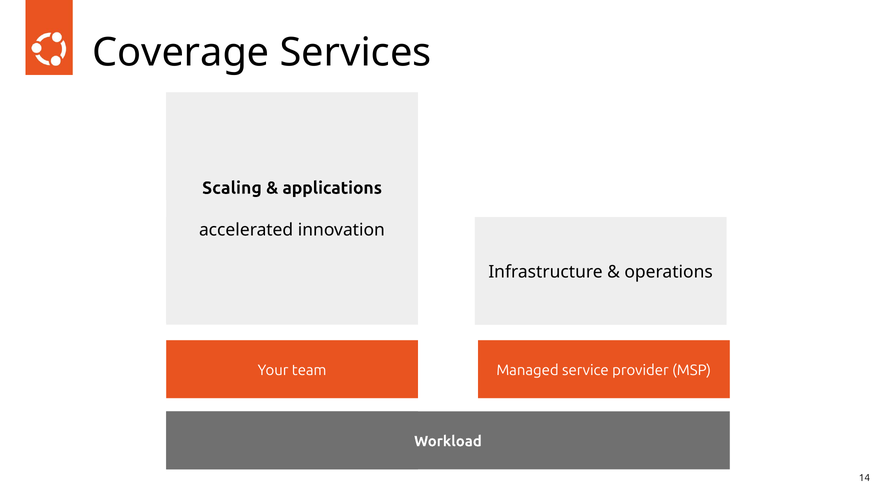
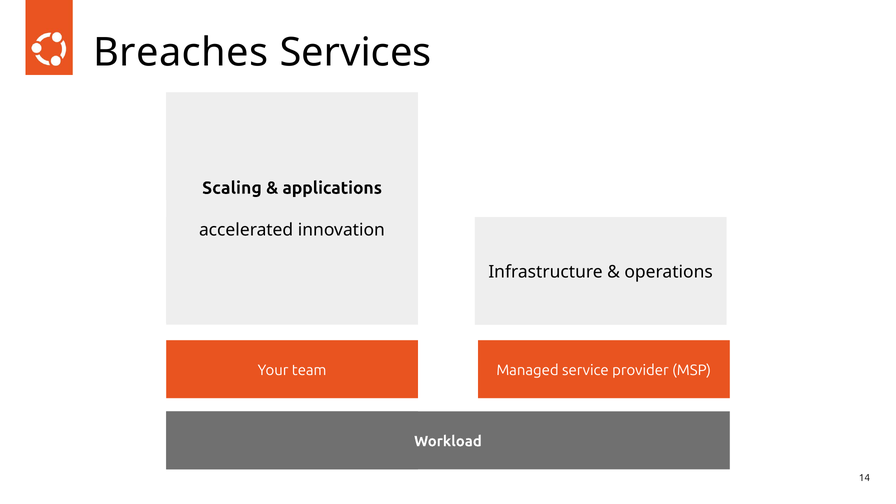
Coverage: Coverage -> Breaches
